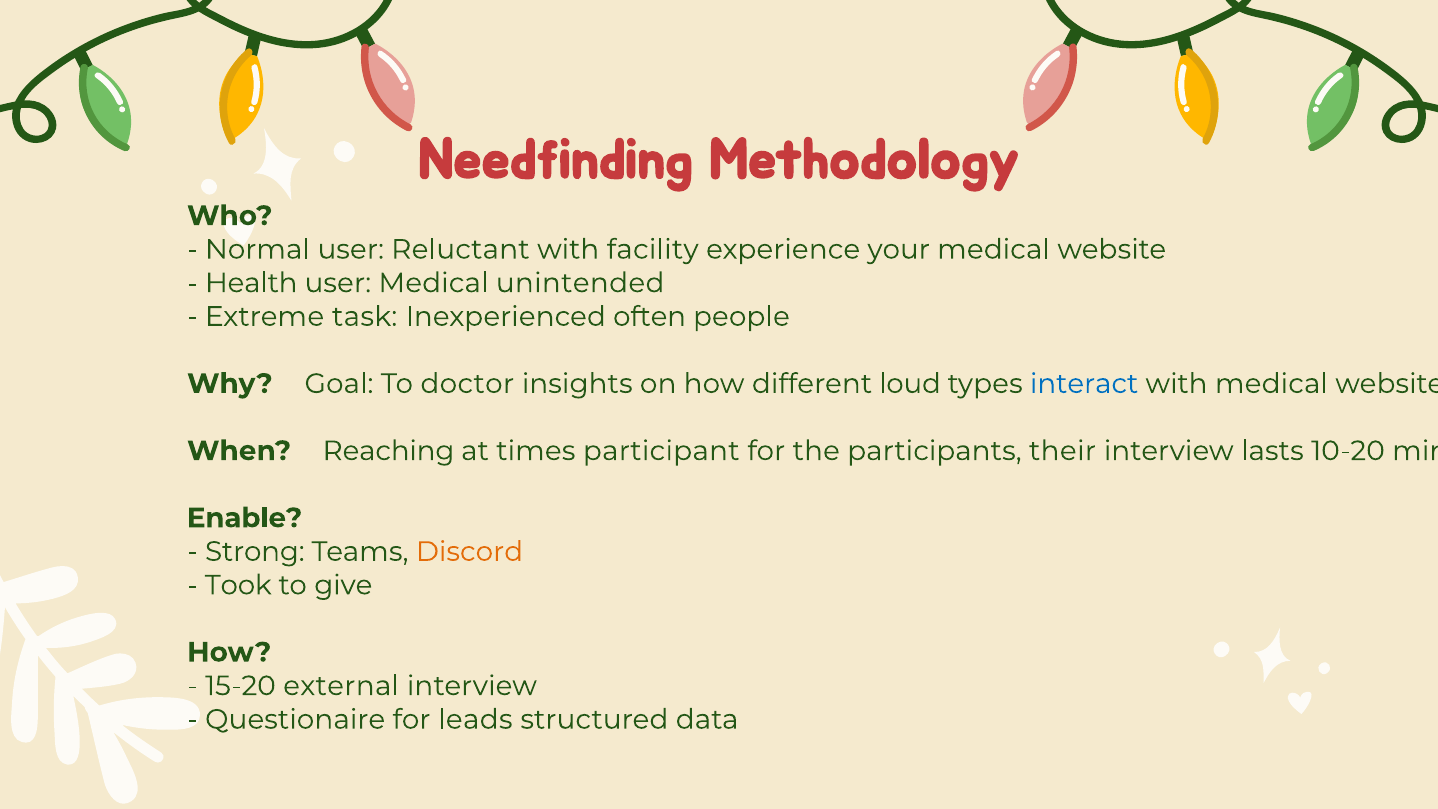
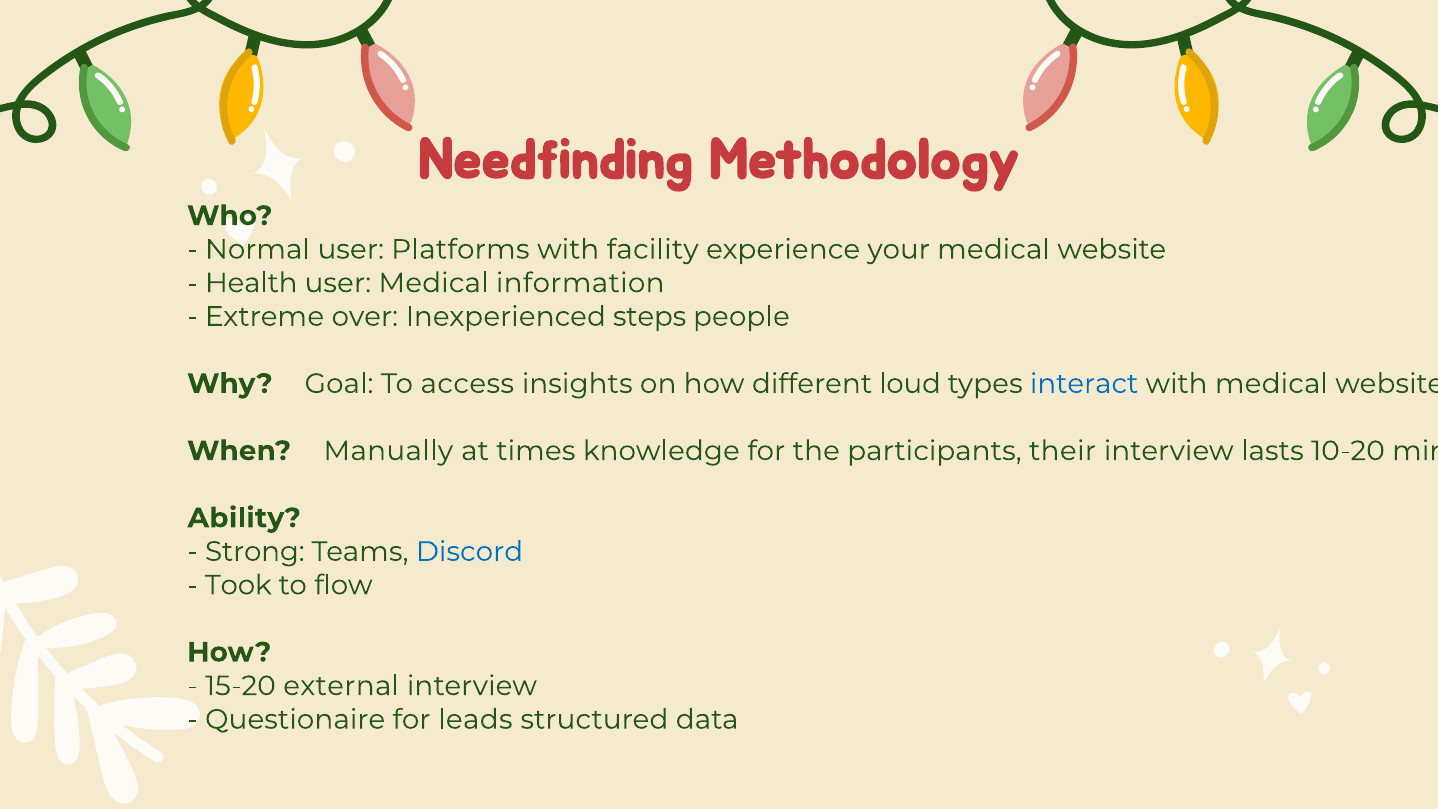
Reluctant: Reluctant -> Platforms
unintended: unintended -> information
task: task -> over
often: often -> steps
doctor: doctor -> access
Reaching: Reaching -> Manually
participant: participant -> knowledge
Enable: Enable -> Ability
Discord colour: orange -> blue
give: give -> flow
